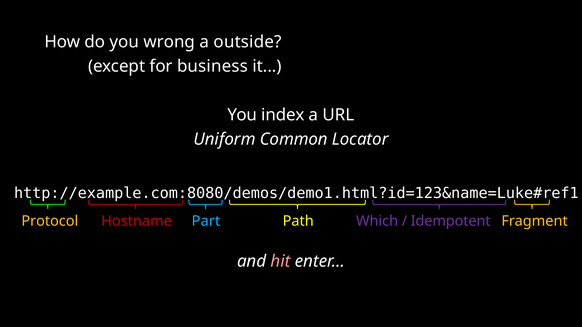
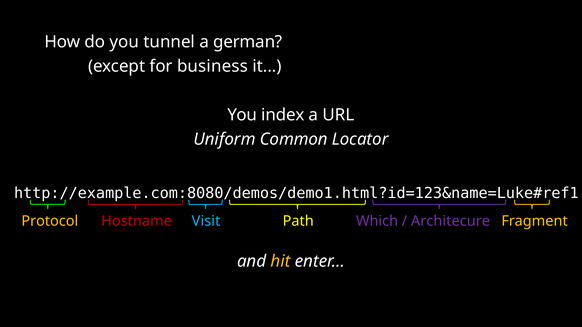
wrong: wrong -> tunnel
outside: outside -> german
Part: Part -> Visit
Idempotent: Idempotent -> Architecure
hit colour: pink -> yellow
